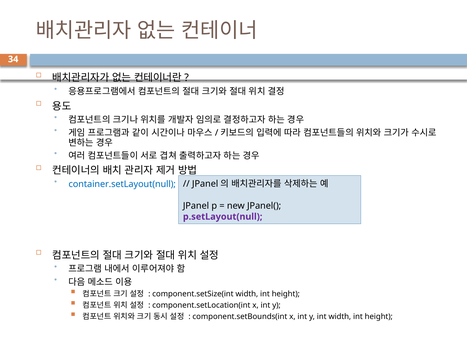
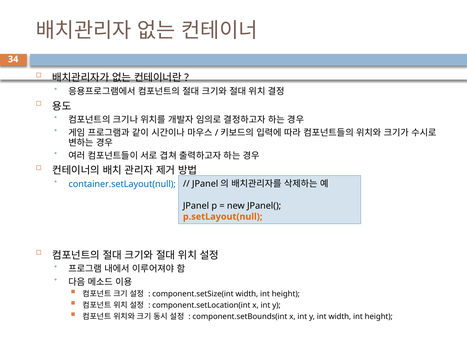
p.setLayout(null colour: purple -> orange
